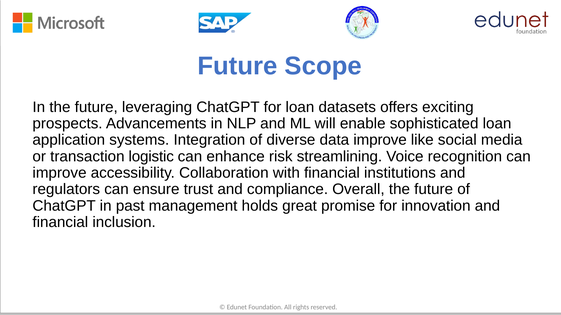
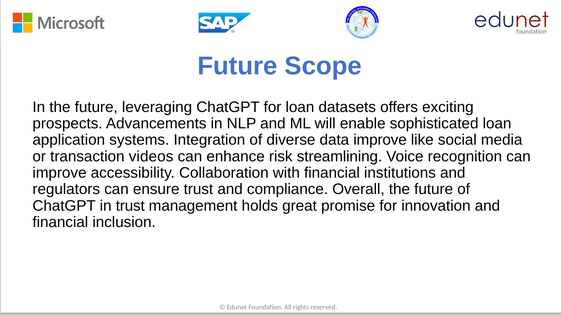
logistic: logistic -> videos
in past: past -> trust
